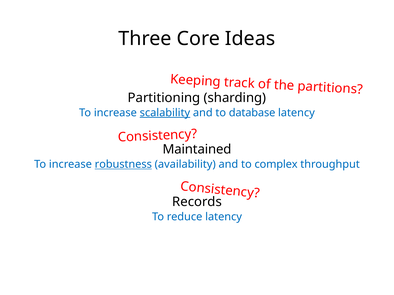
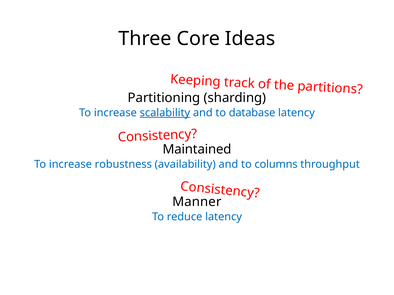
robustness underline: present -> none
complex: complex -> columns
Records: Records -> Manner
